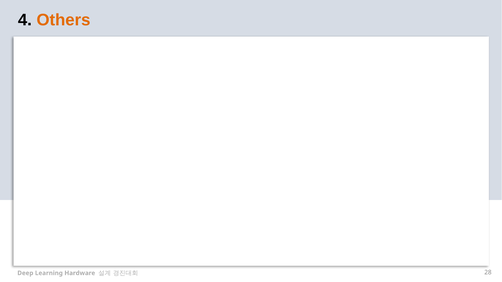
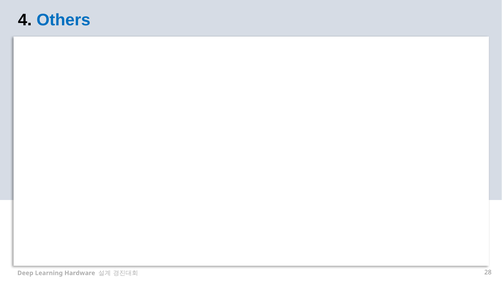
Others colour: orange -> blue
